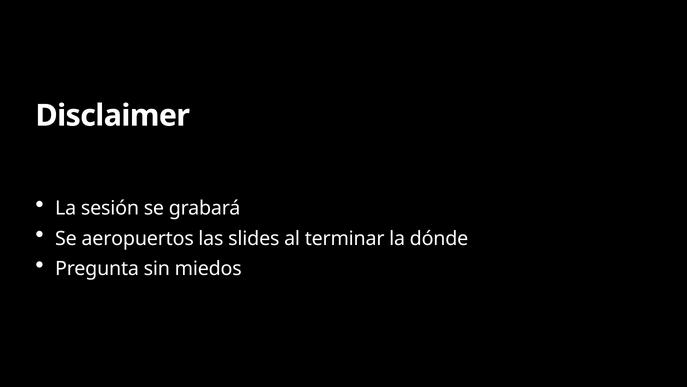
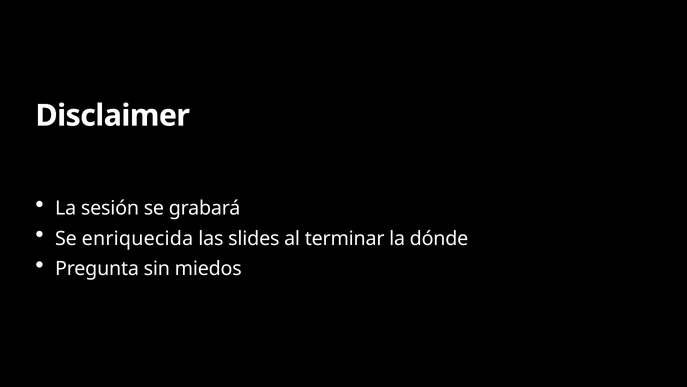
aeropuertos: aeropuertos -> enriquecida
